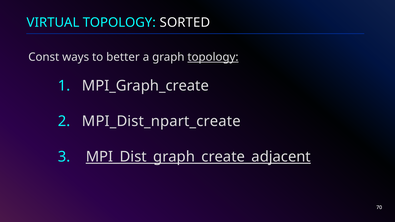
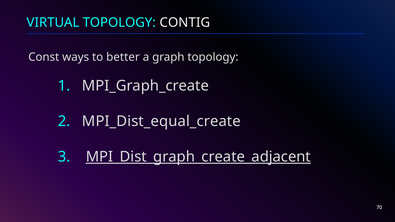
SORTED: SORTED -> CONTIG
topology at (213, 57) underline: present -> none
MPI_Dist_npart_create: MPI_Dist_npart_create -> MPI_Dist_equal_create
